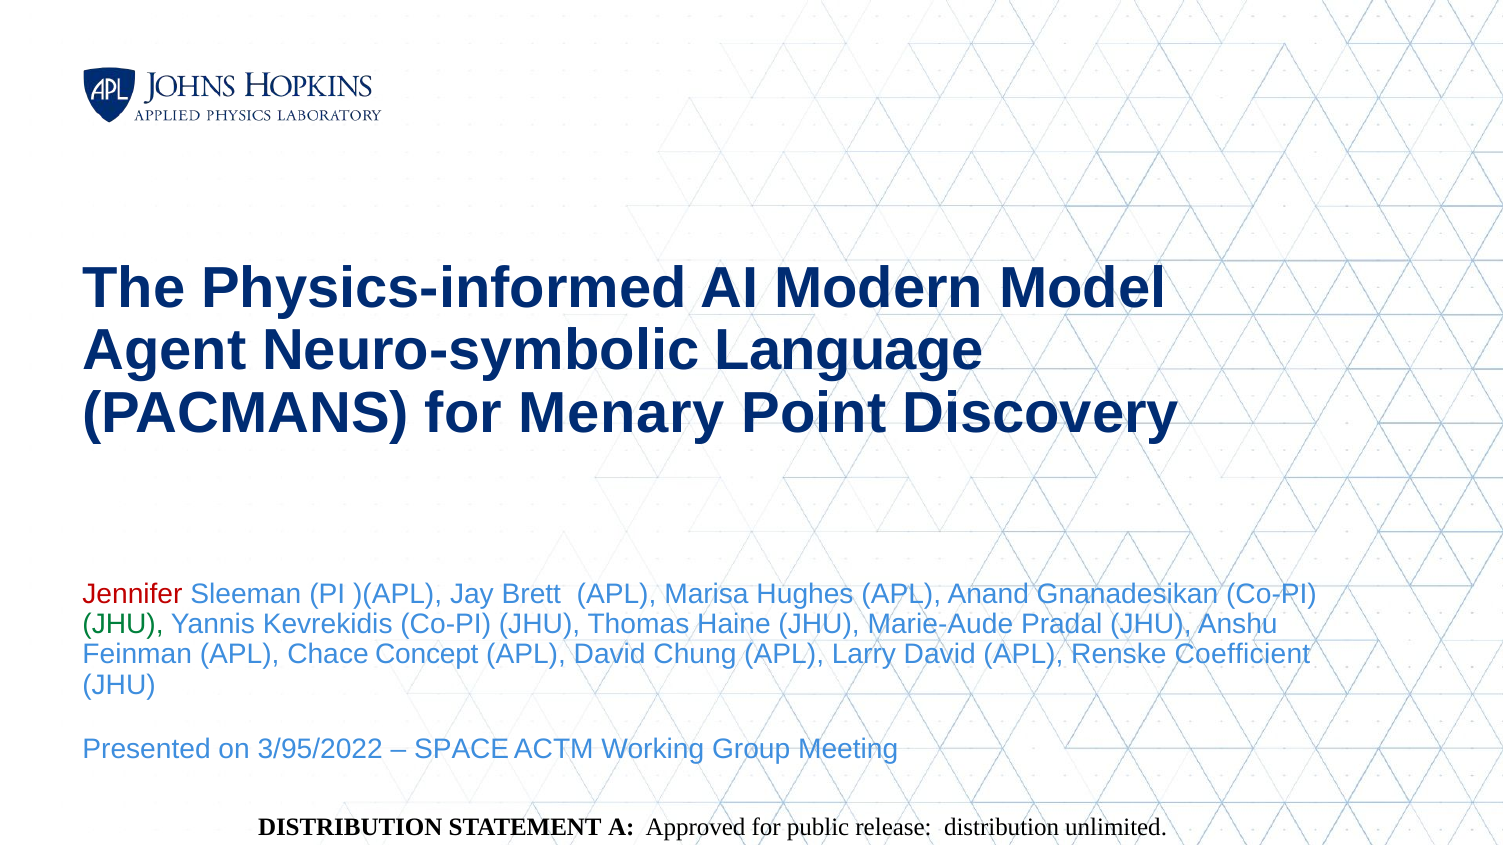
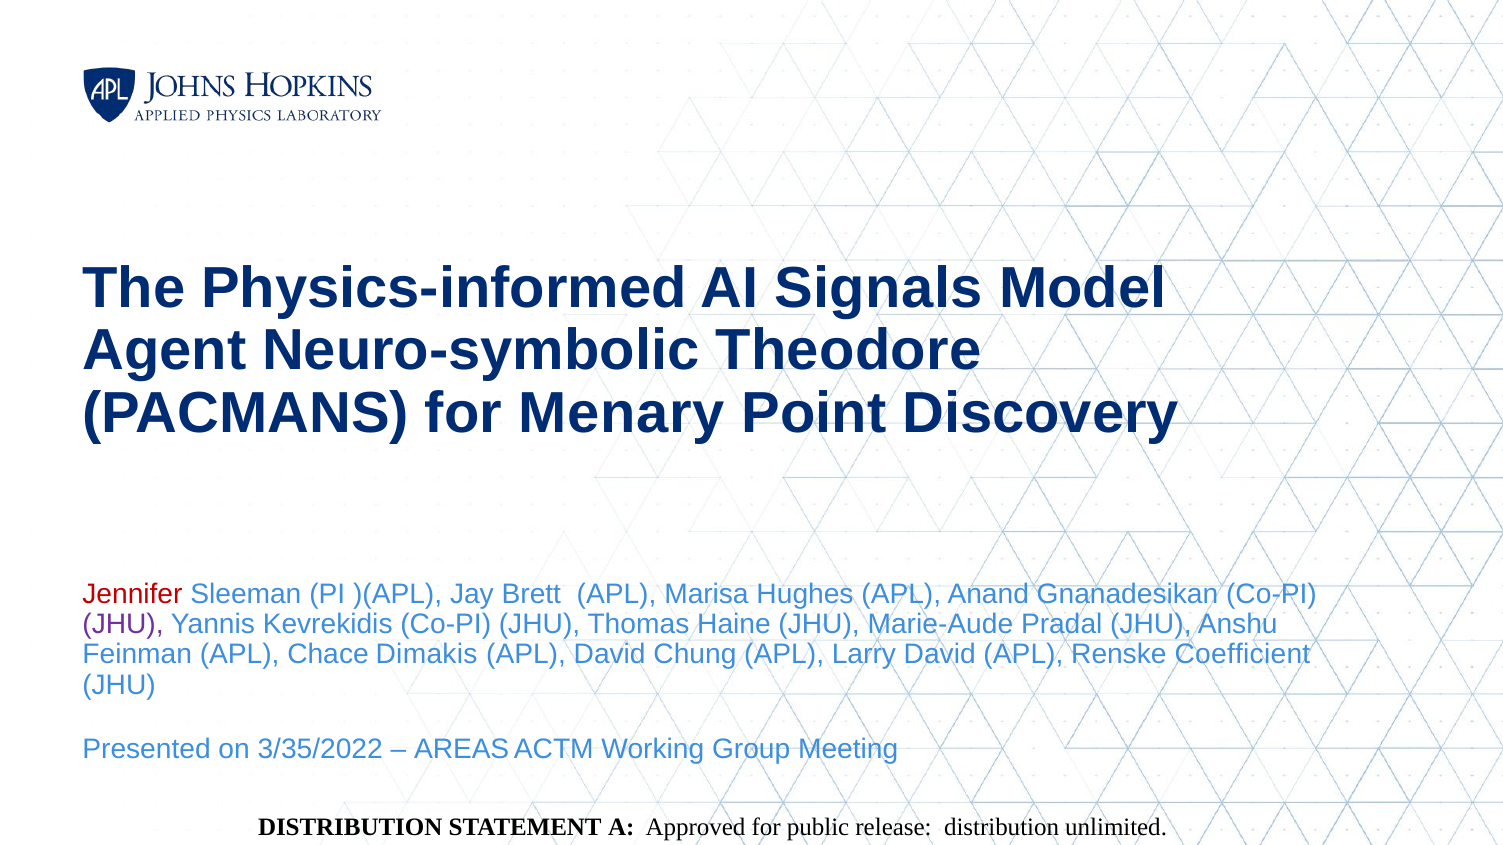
Modern: Modern -> Signals
Language: Language -> Theodore
JHU at (123, 625) colour: green -> purple
Concept: Concept -> Dimakis
3/95/2022: 3/95/2022 -> 3/35/2022
SPACE: SPACE -> AREAS
